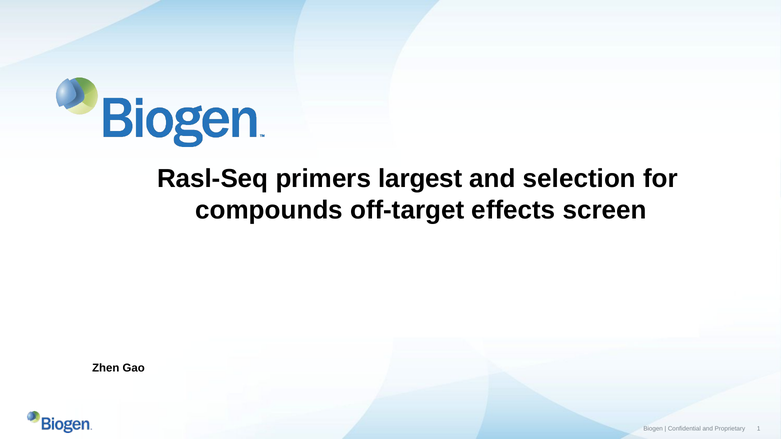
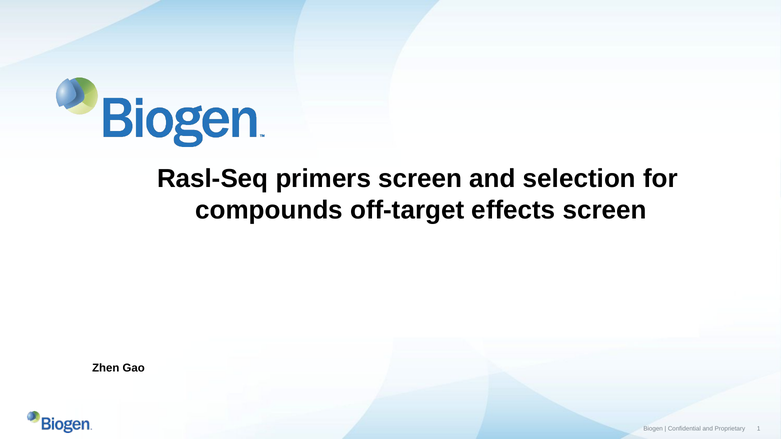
primers largest: largest -> screen
